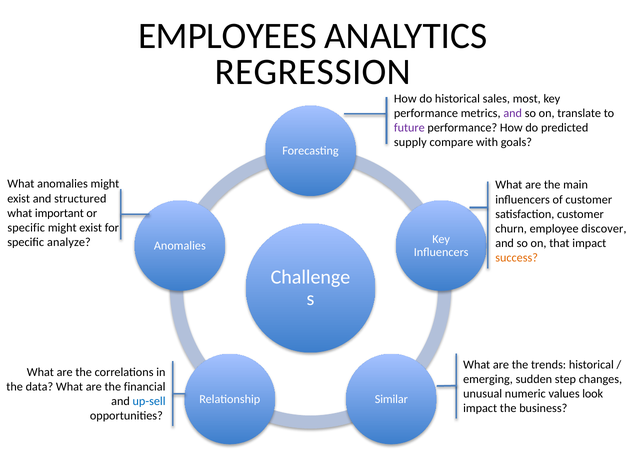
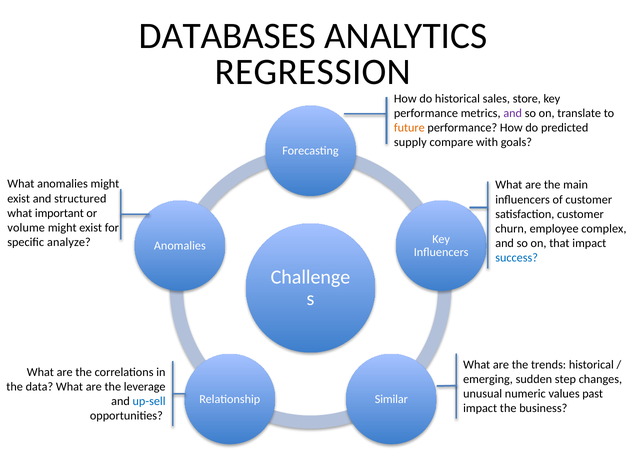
EMPLOYEES: EMPLOYEES -> DATABASES
most: most -> store
future colour: purple -> orange
specific at (26, 228): specific -> volume
discover: discover -> complex
success colour: orange -> blue
financial: financial -> leverage
look: look -> past
